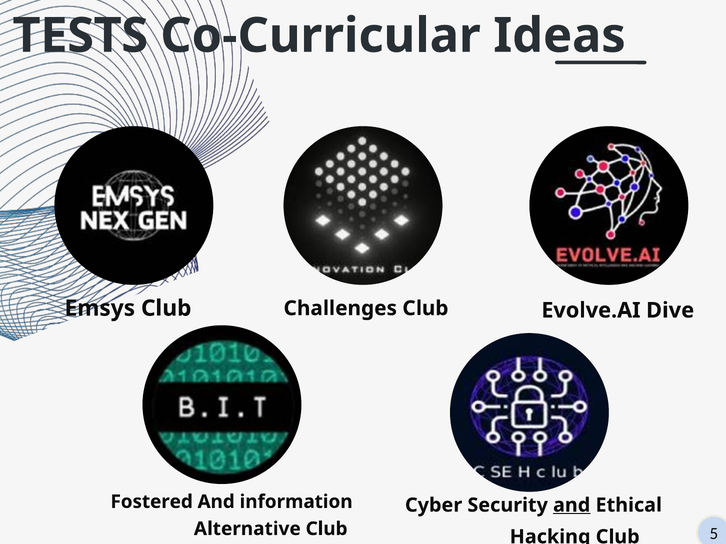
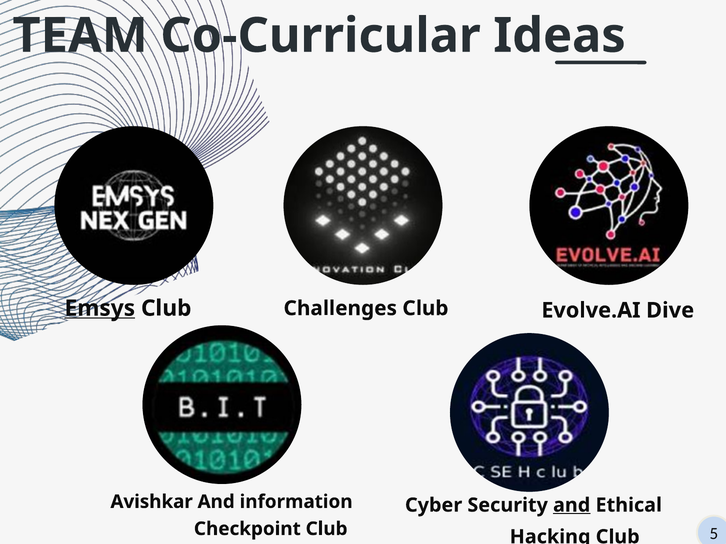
TESTS: TESTS -> TEAM
Emsys underline: none -> present
Fostered: Fostered -> Avishkar
Alternative: Alternative -> Checkpoint
